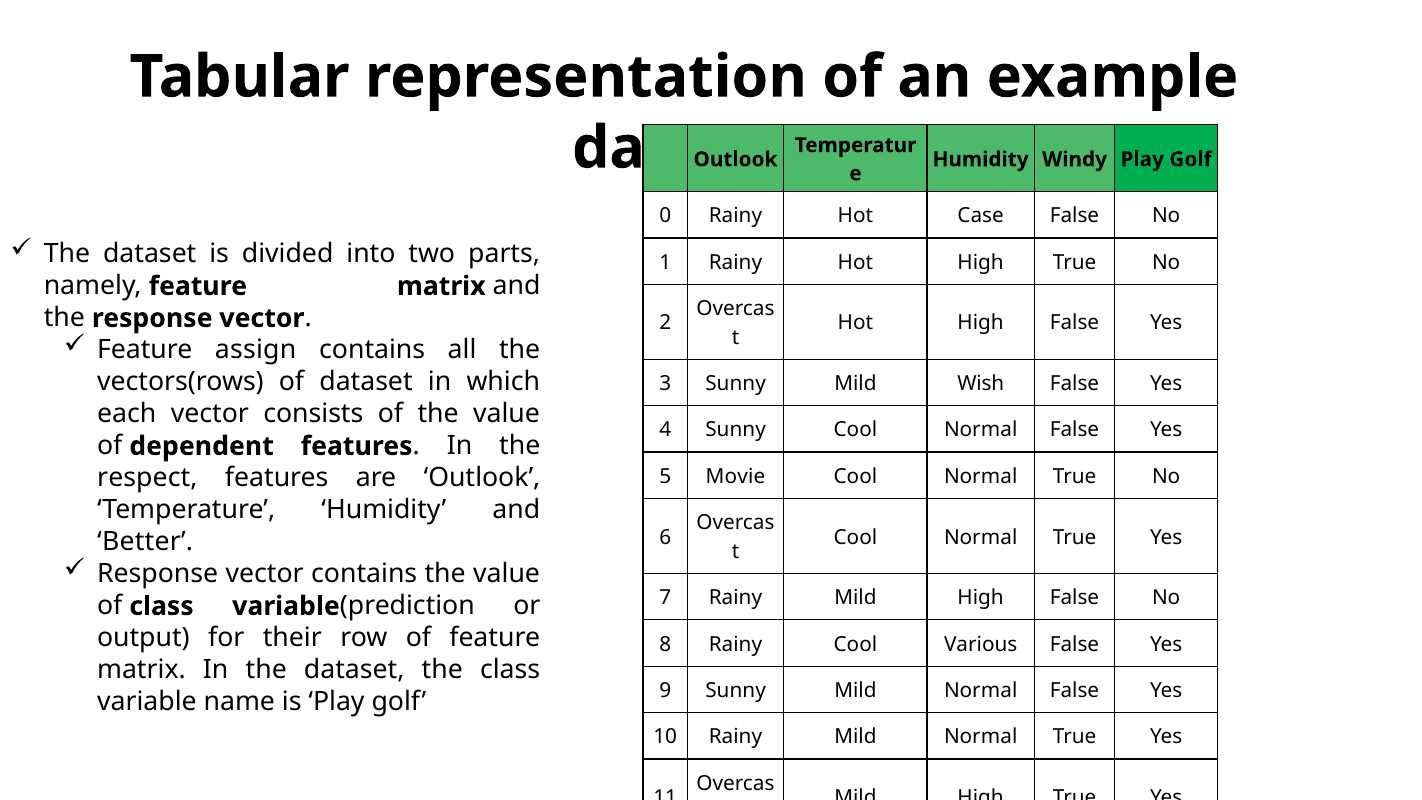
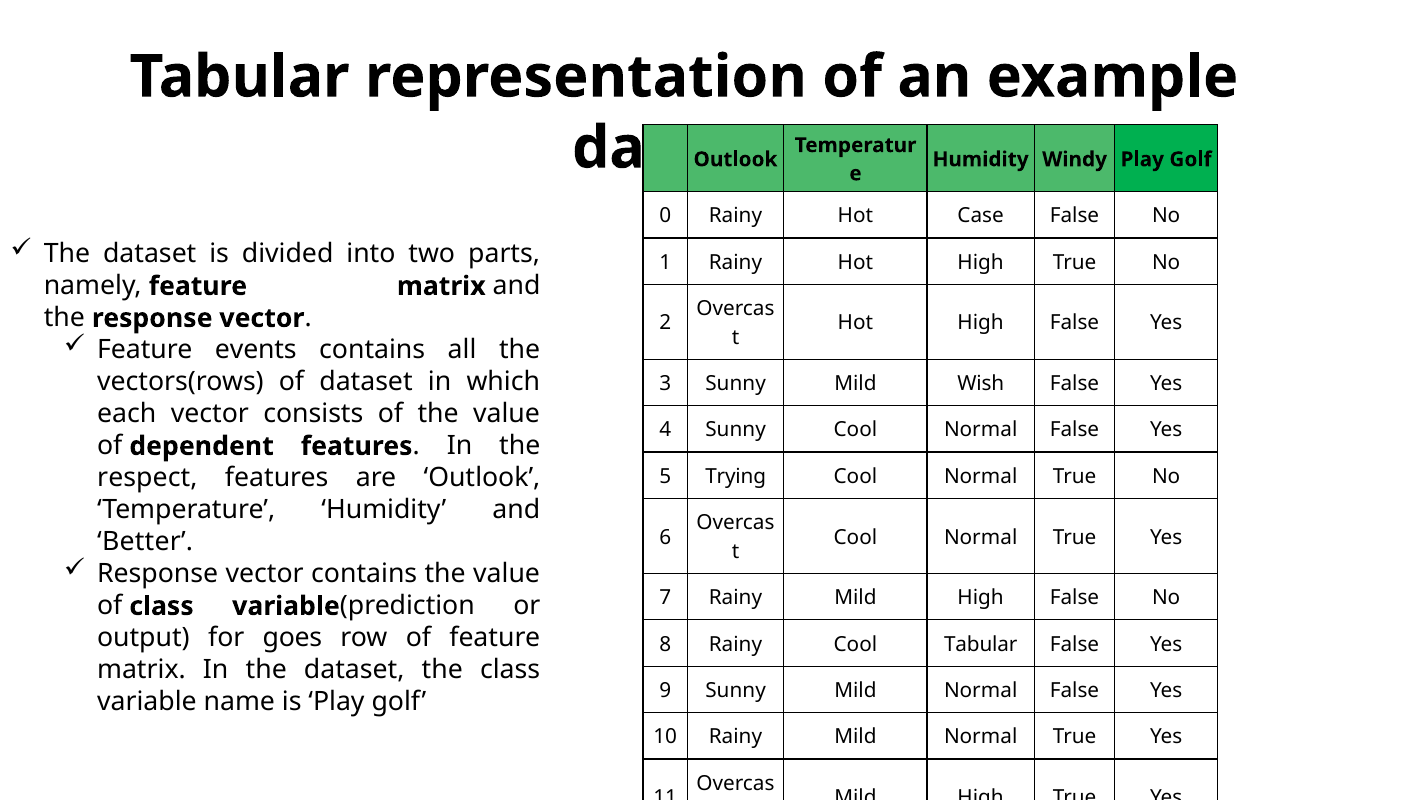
assign: assign -> events
Movie: Movie -> Trying
their: their -> goes
Cool Various: Various -> Tabular
